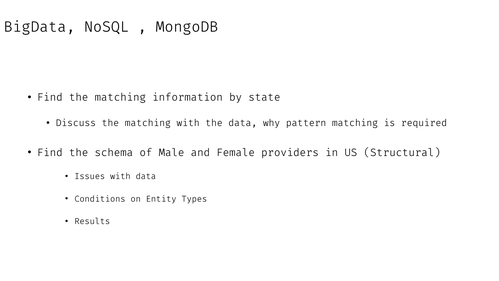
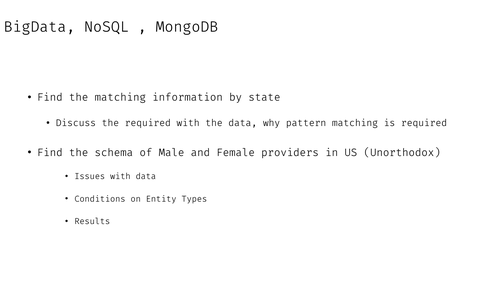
Discuss the matching: matching -> required
Structural: Structural -> Unorthodox
